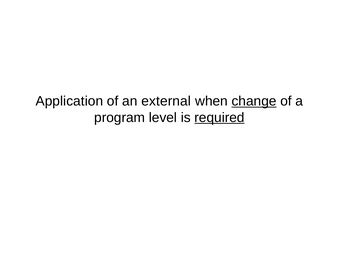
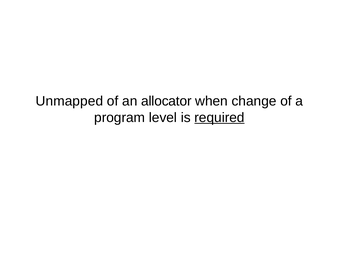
Application: Application -> Unmapped
external: external -> allocator
change underline: present -> none
